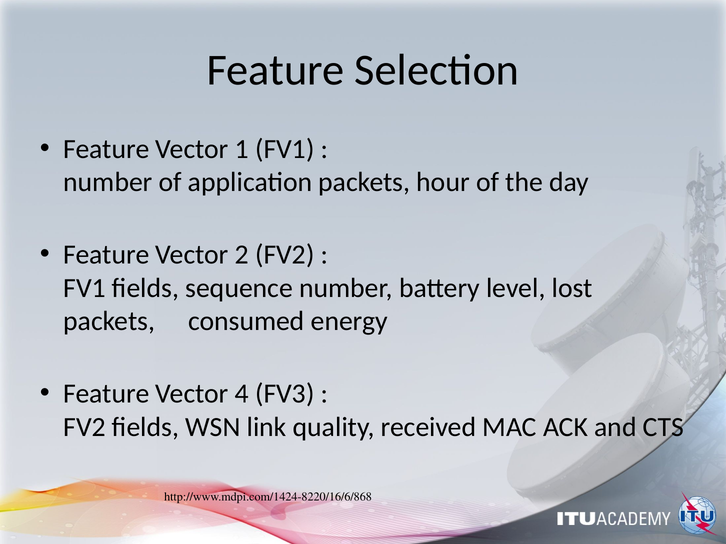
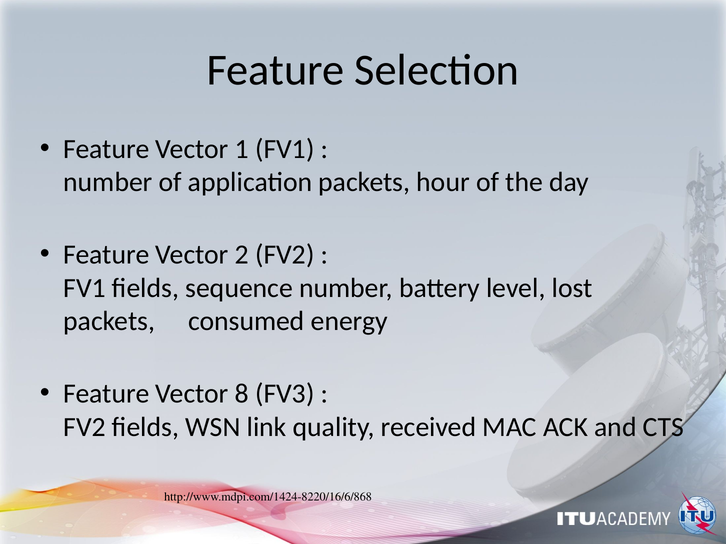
4: 4 -> 8
